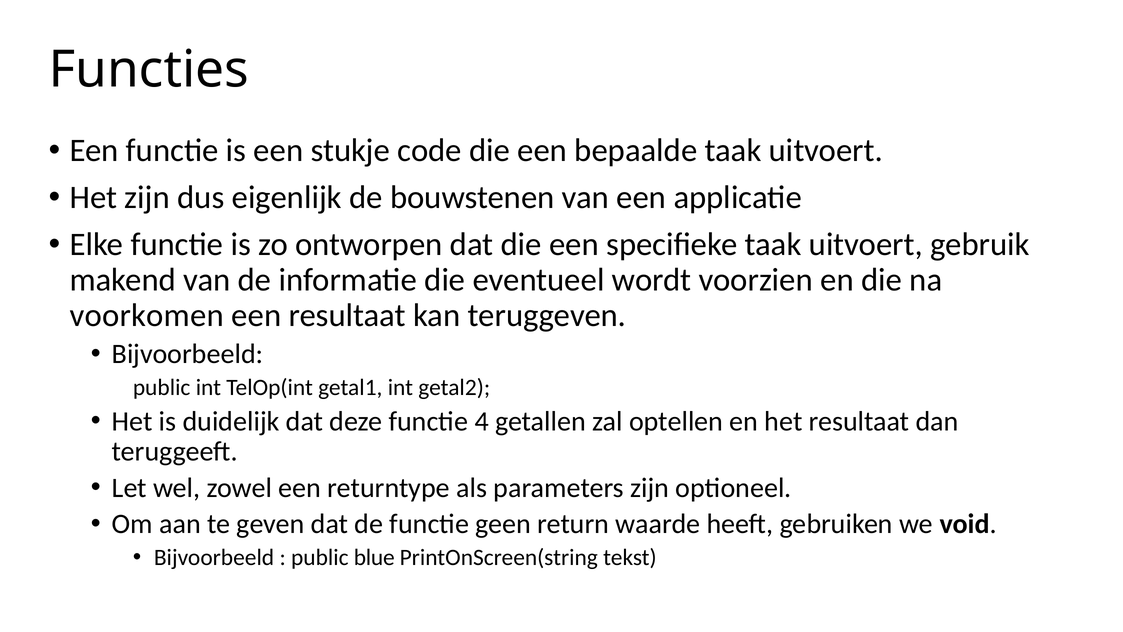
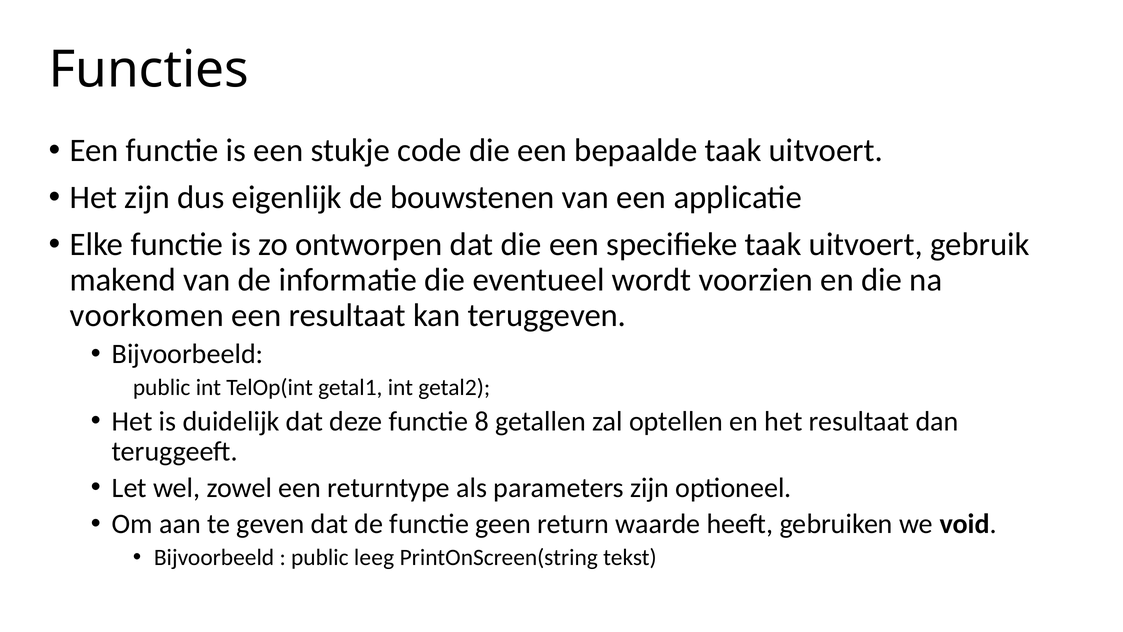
4: 4 -> 8
blue: blue -> leeg
